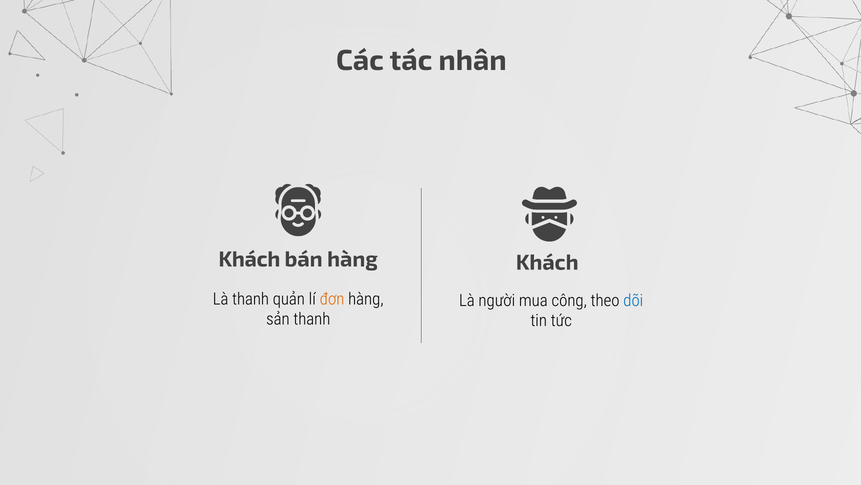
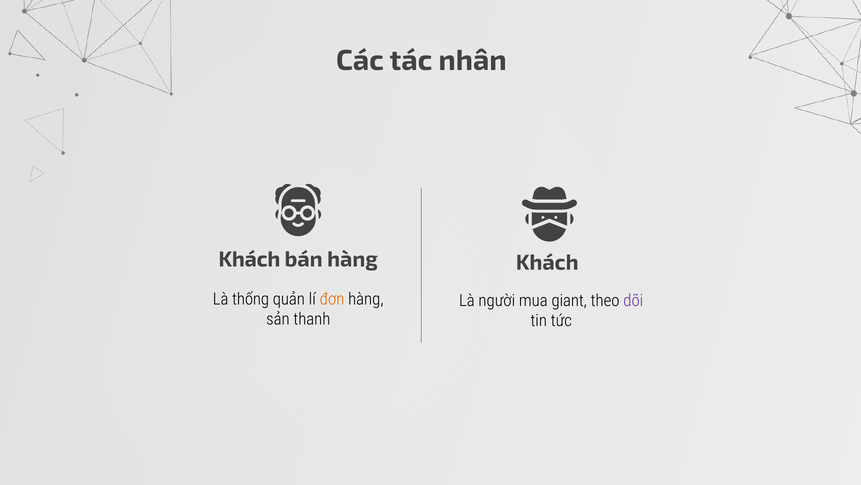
Là thanh: thanh -> thống
công: công -> giant
dõi colour: blue -> purple
